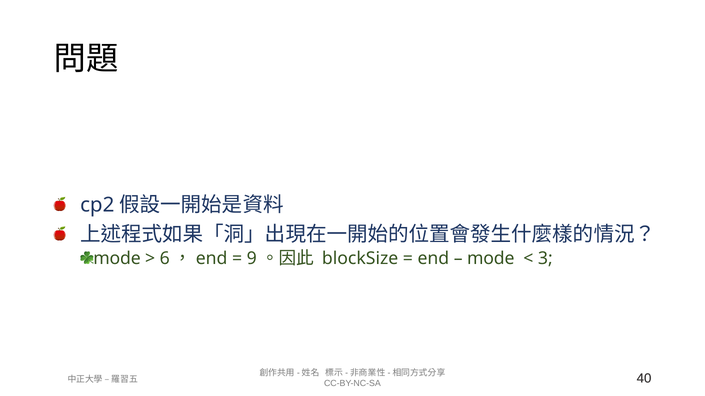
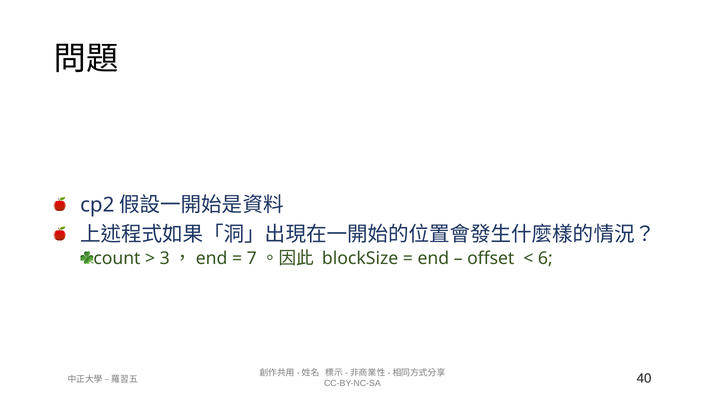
mode at (117, 259): mode -> count
6: 6 -> 3
9: 9 -> 7
mode at (491, 259): mode -> offset
3: 3 -> 6
